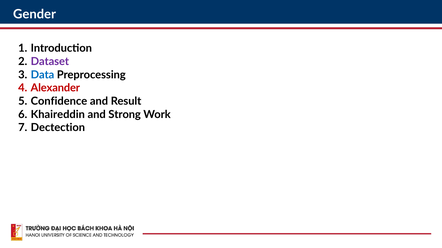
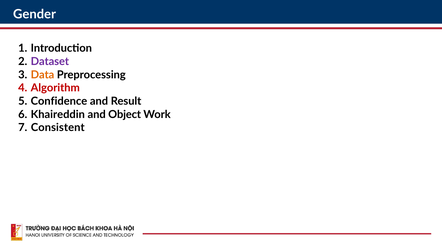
Data colour: blue -> orange
Alexander: Alexander -> Algorithm
Strong: Strong -> Object
Dectection: Dectection -> Consistent
